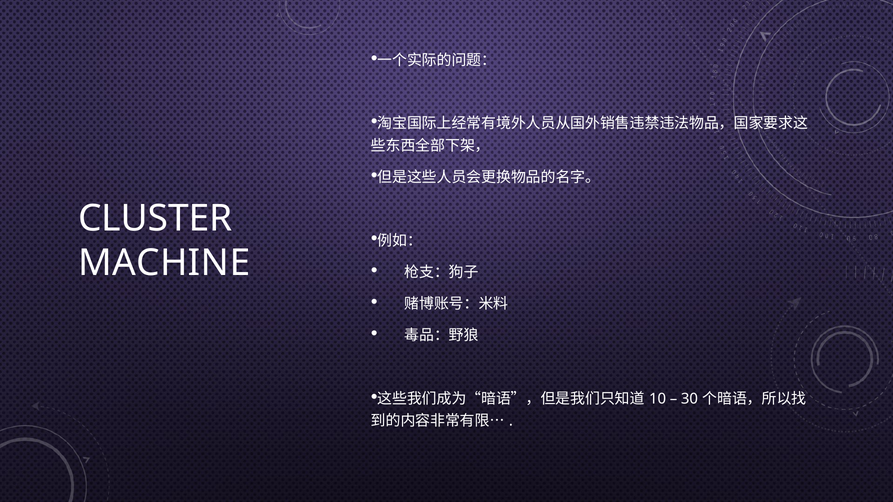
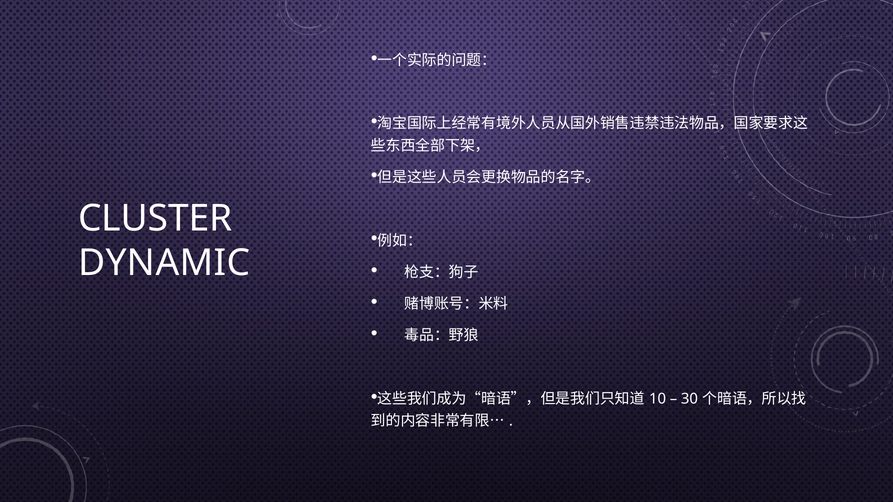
MACHINE: MACHINE -> DYNAMIC
